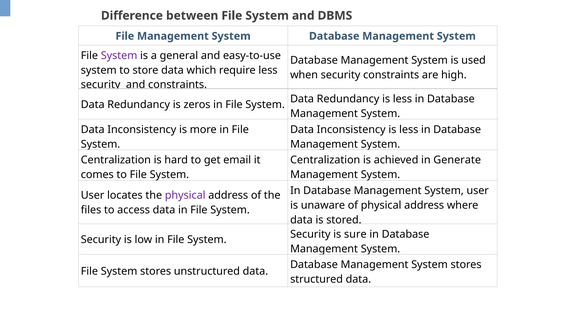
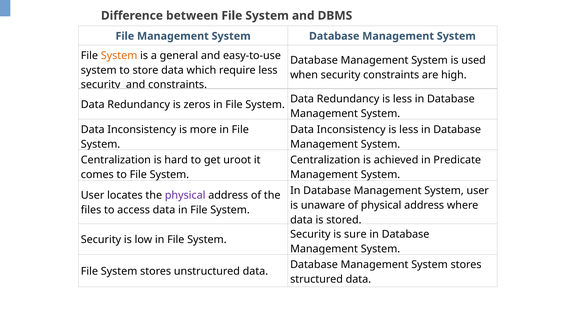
System at (119, 55) colour: purple -> orange
email: email -> uroot
Generate: Generate -> Predicate
